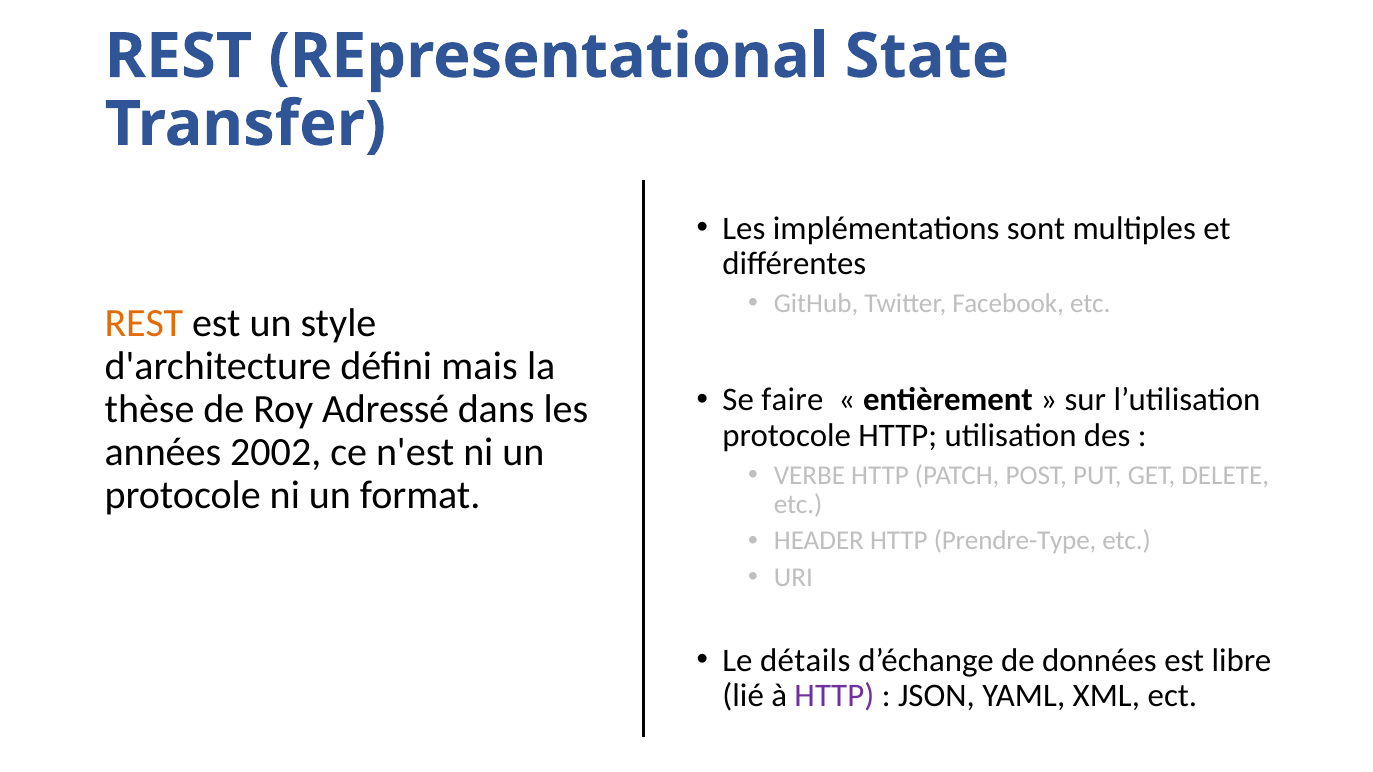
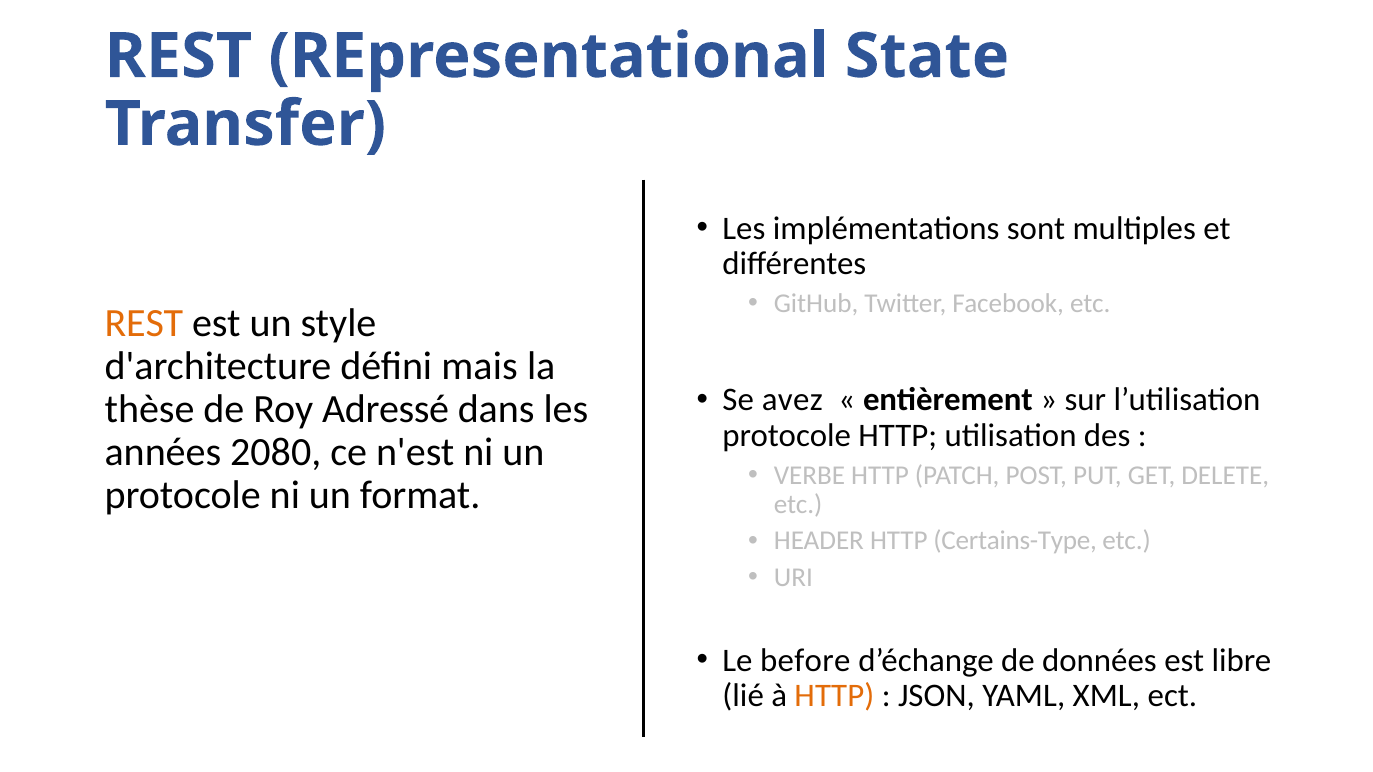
faire: faire -> avez
2002: 2002 -> 2080
Prendre-Type: Prendre-Type -> Certains-Type
détails: détails -> before
HTTP at (834, 696) colour: purple -> orange
